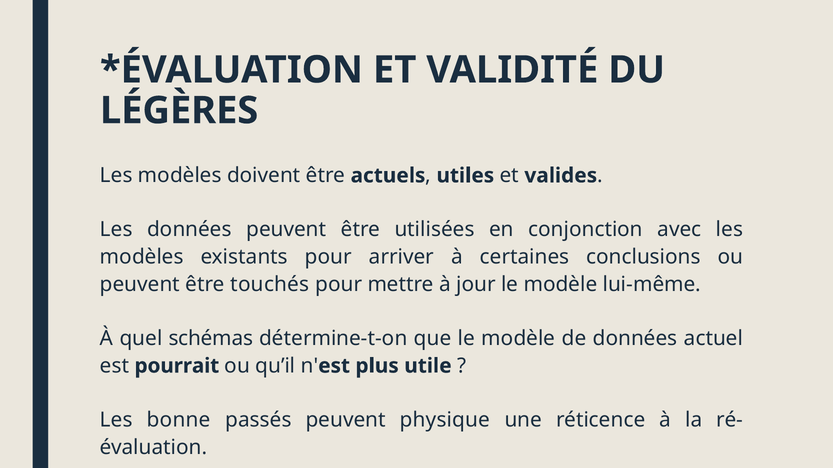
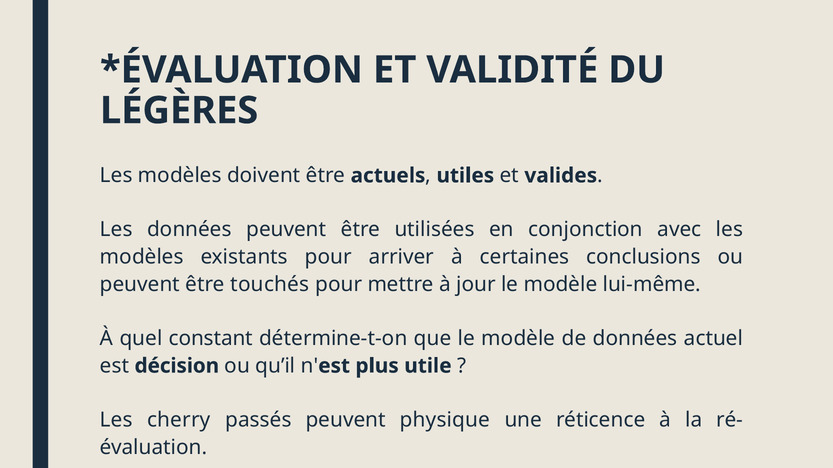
schémas: schémas -> constant
pourrait: pourrait -> décision
bonne: bonne -> cherry
